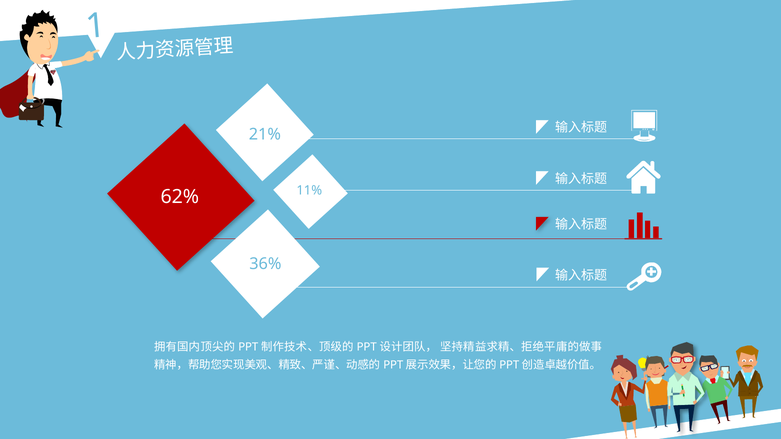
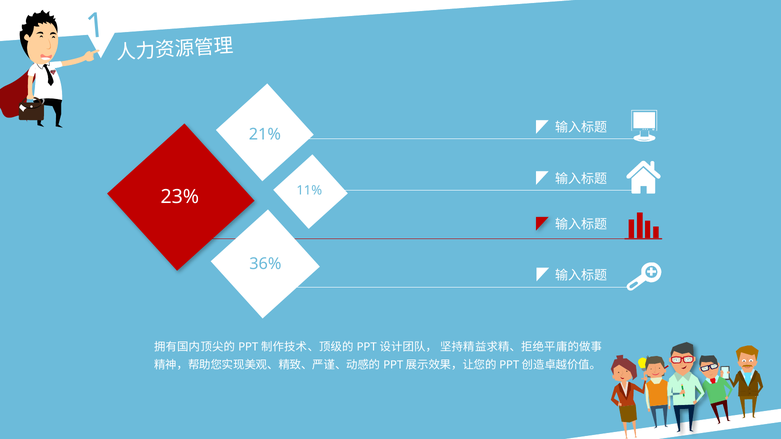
62%: 62% -> 23%
